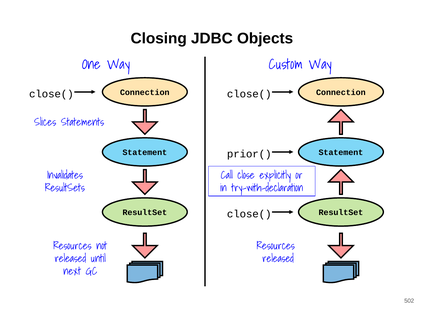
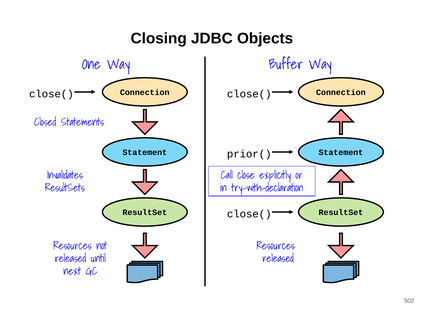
Custom: Custom -> Buffer
Slices: Slices -> Closed
